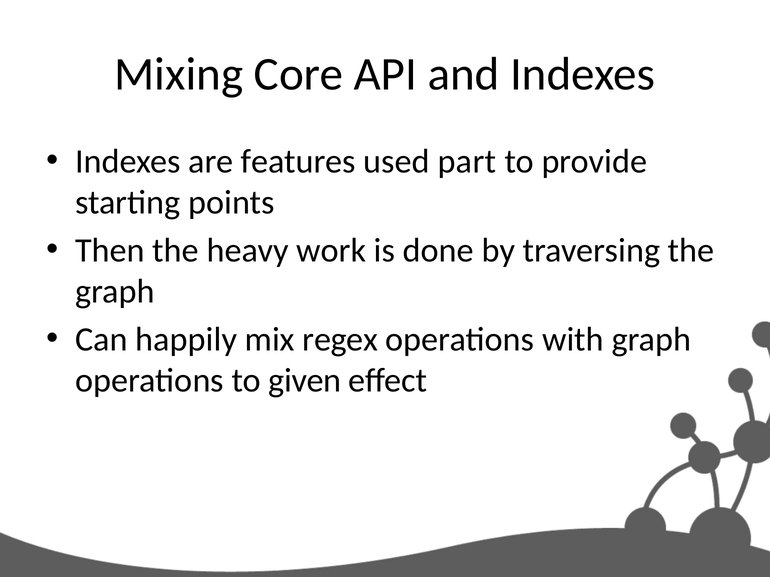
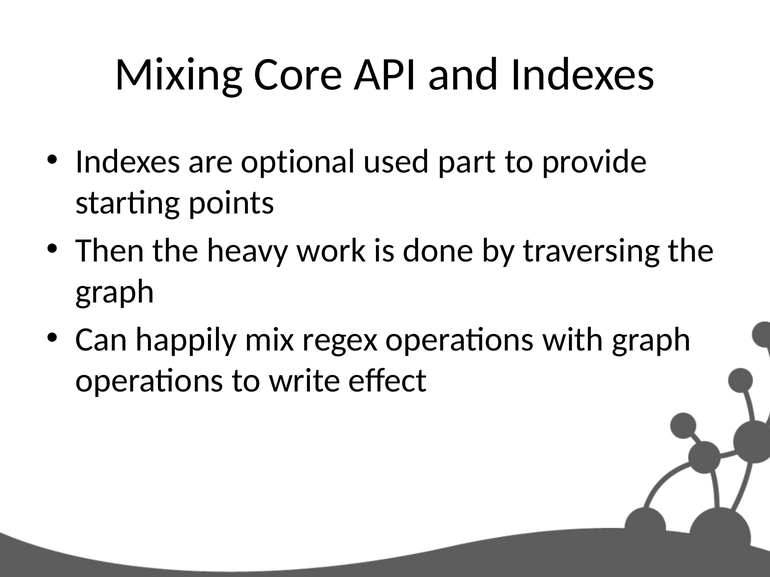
features: features -> optional
given: given -> write
